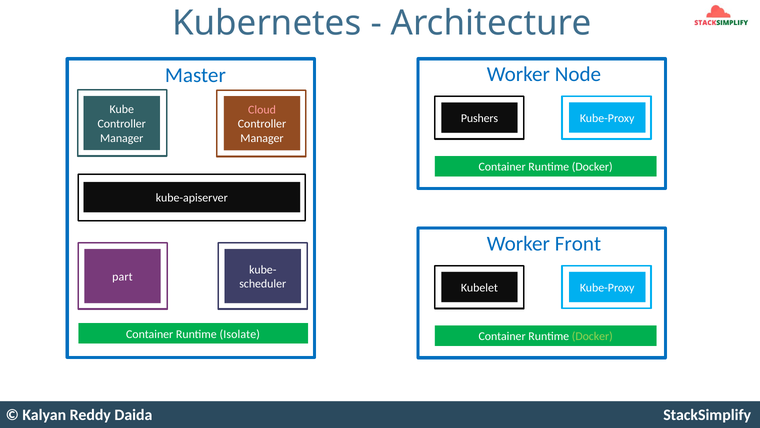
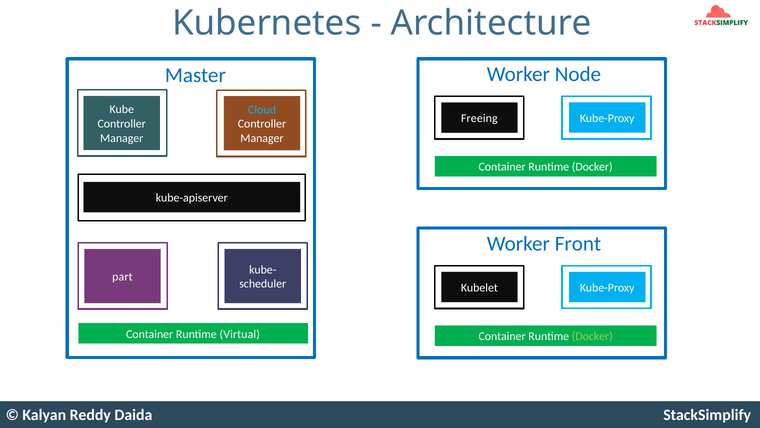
Cloud colour: pink -> light blue
Pushers: Pushers -> Freeing
Isolate: Isolate -> Virtual
